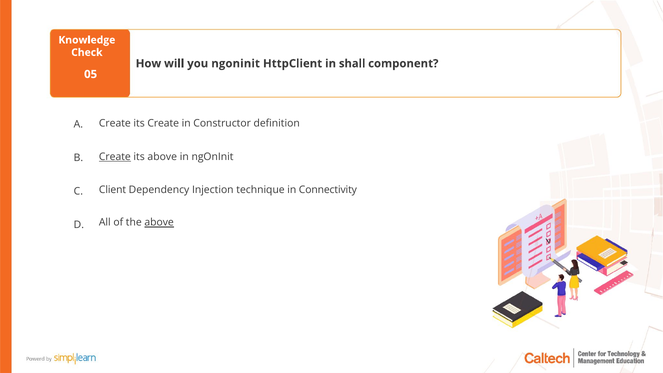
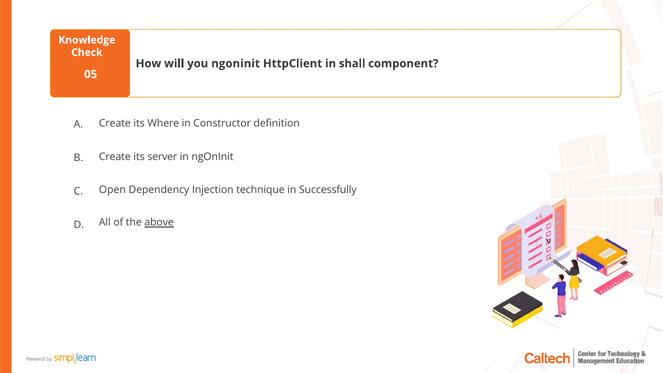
its Create: Create -> Where
Create at (115, 157) underline: present -> none
its above: above -> server
Client: Client -> Open
Connectivity: Connectivity -> Successfully
